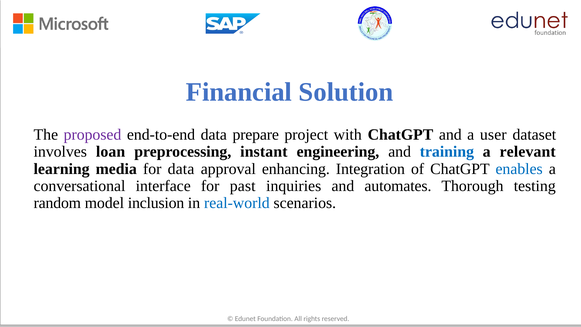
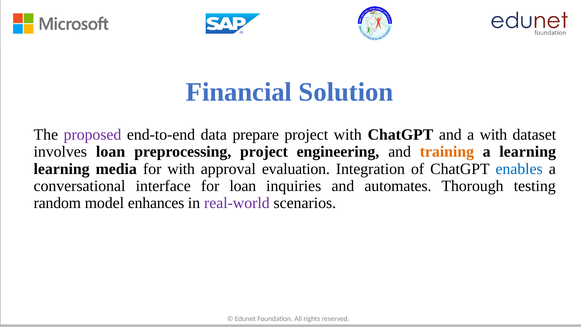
a user: user -> with
preprocessing instant: instant -> project
training colour: blue -> orange
a relevant: relevant -> learning
for data: data -> with
enhancing: enhancing -> evaluation
for past: past -> loan
inclusion: inclusion -> enhances
real-world colour: blue -> purple
